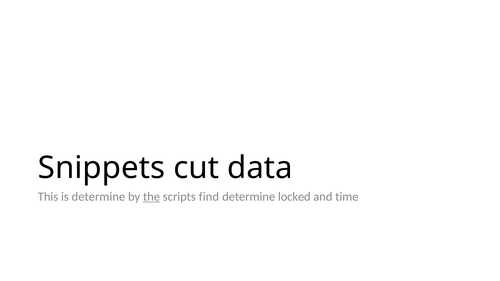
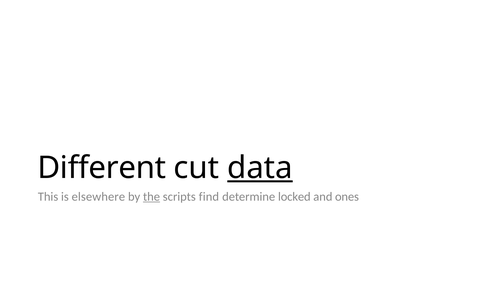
Snippets: Snippets -> Different
data underline: none -> present
is determine: determine -> elsewhere
time: time -> ones
